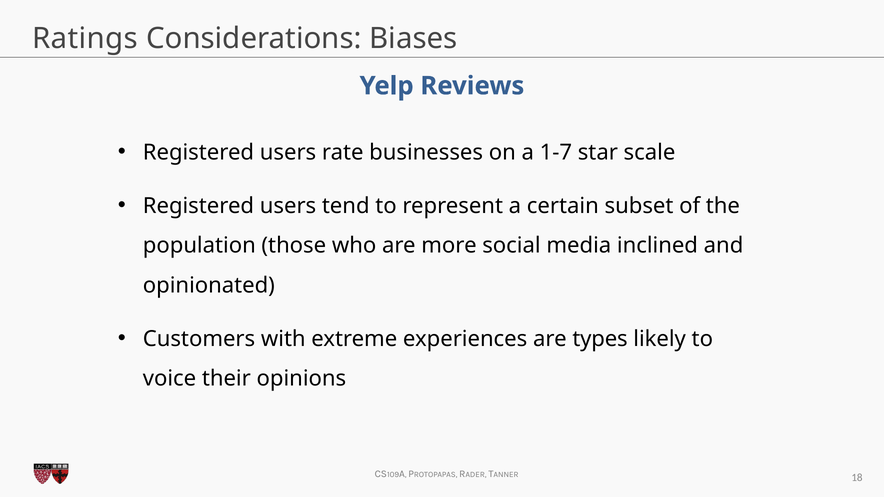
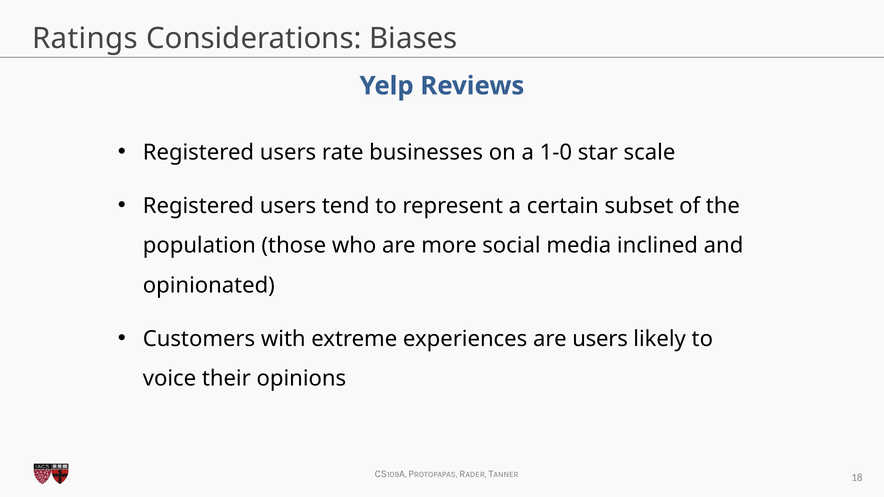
1-7: 1-7 -> 1-0
are types: types -> users
